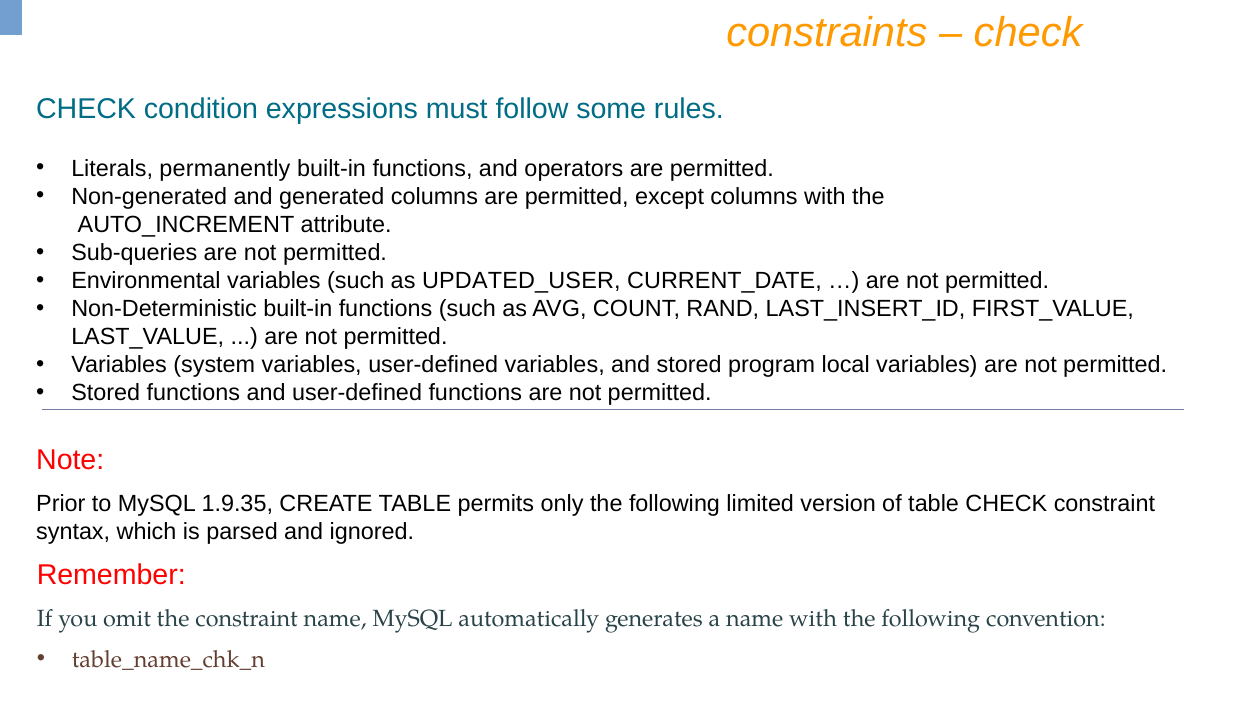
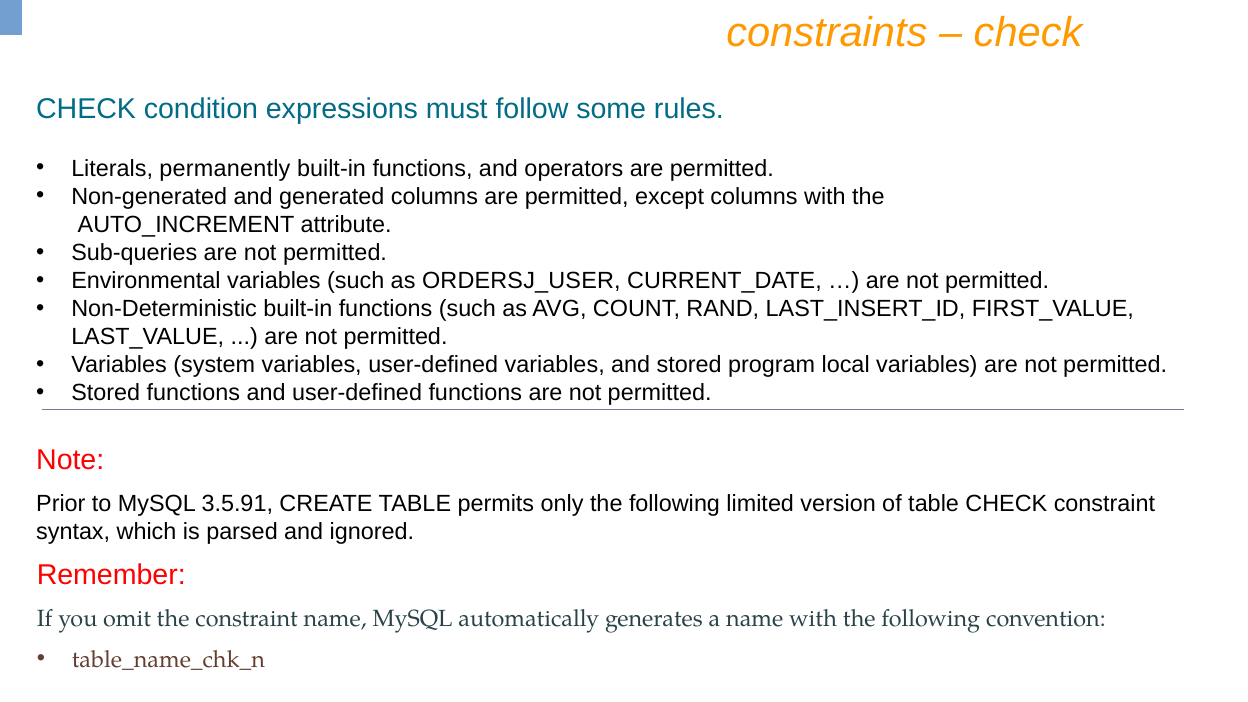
UPDATED_USER: UPDATED_USER -> ORDERSJ_USER
1.9.35: 1.9.35 -> 3.5.91
